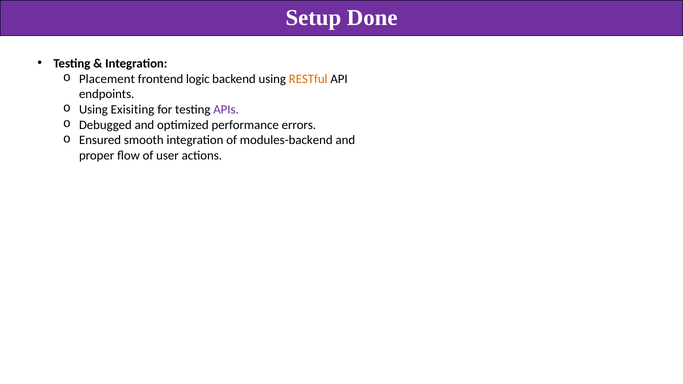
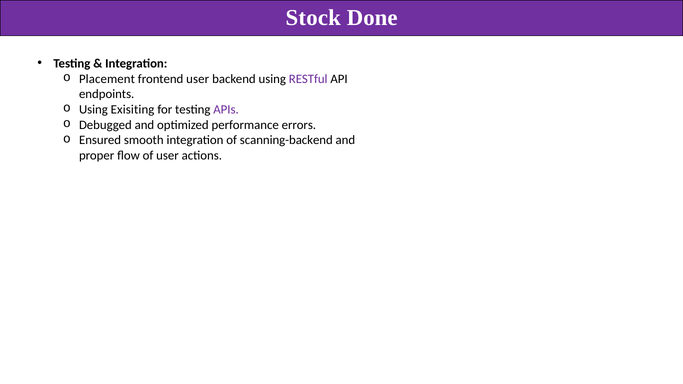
Setup: Setup -> Stock
frontend logic: logic -> user
RESTful colour: orange -> purple
modules-backend: modules-backend -> scanning-backend
